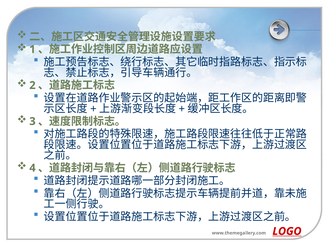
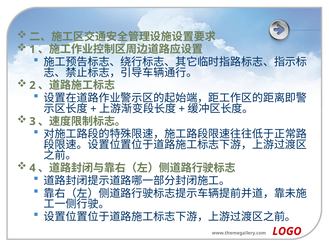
LOGO underline: present -> none
